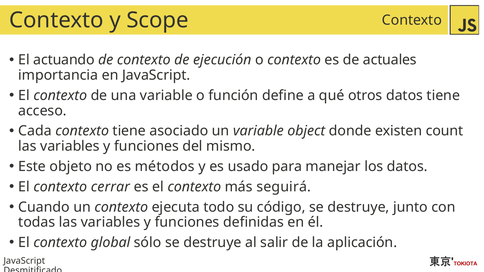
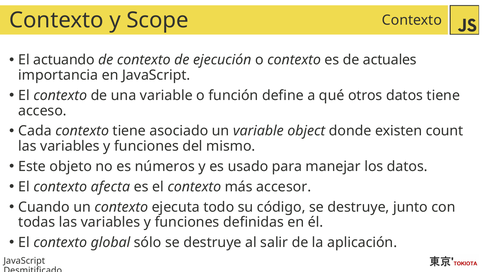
métodos: métodos -> números
cerrar: cerrar -> afecta
seguirá: seguirá -> accesor
